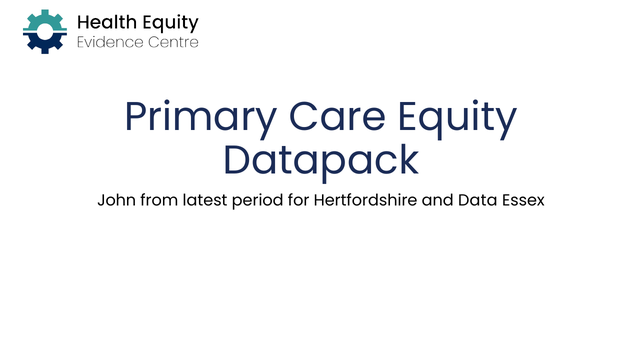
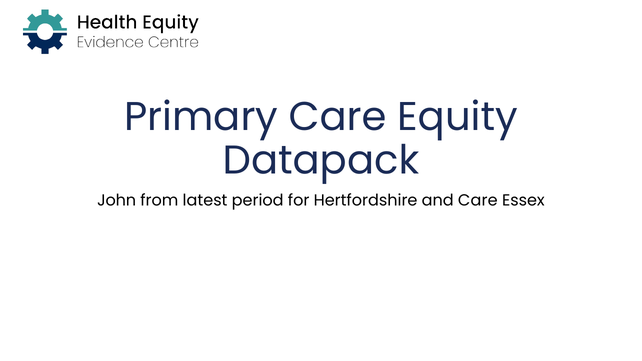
and Data: Data -> Care
